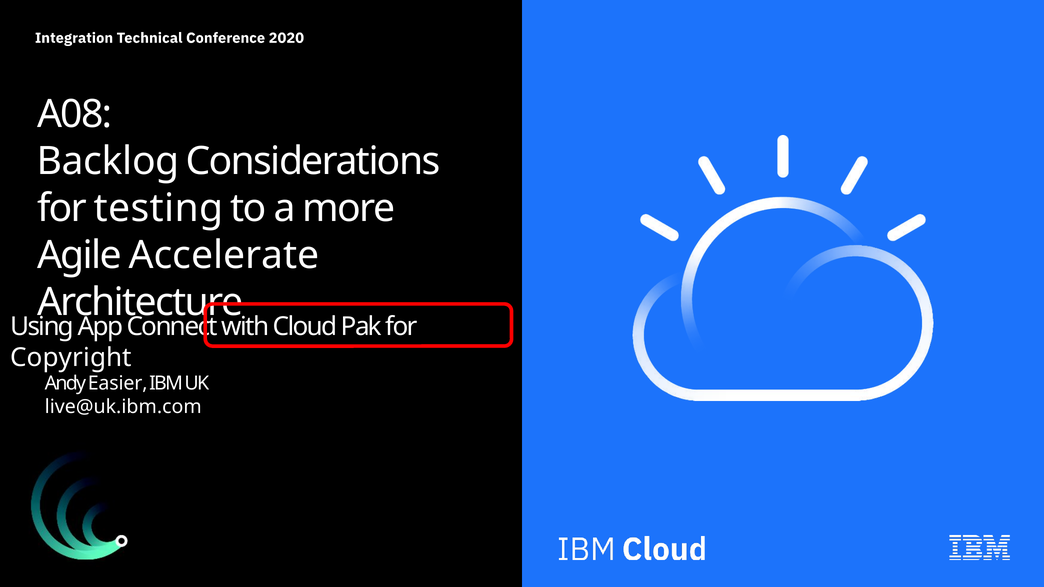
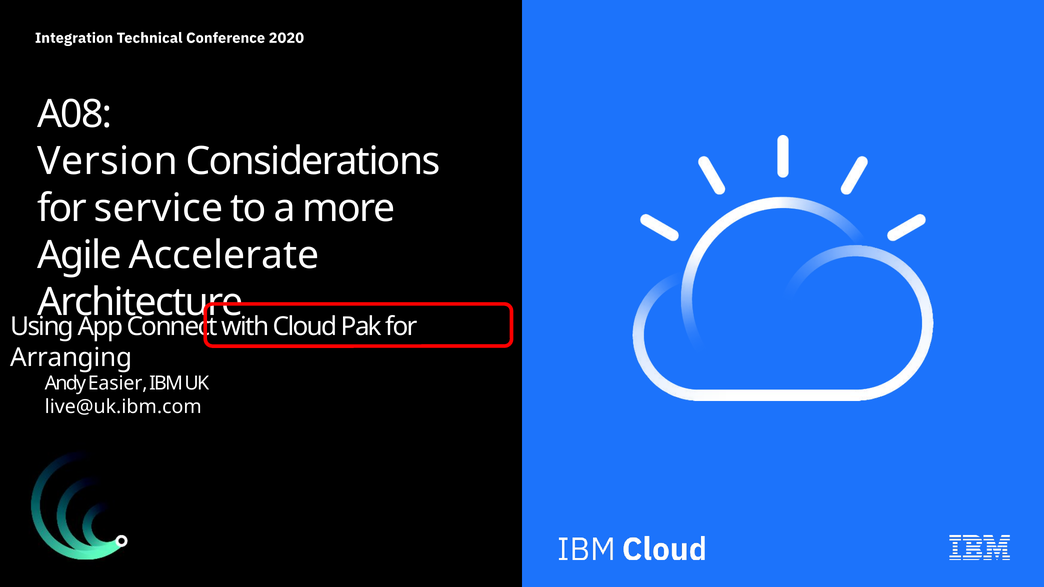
Backlog: Backlog -> Version
testing: testing -> service
Copyright: Copyright -> Arranging
